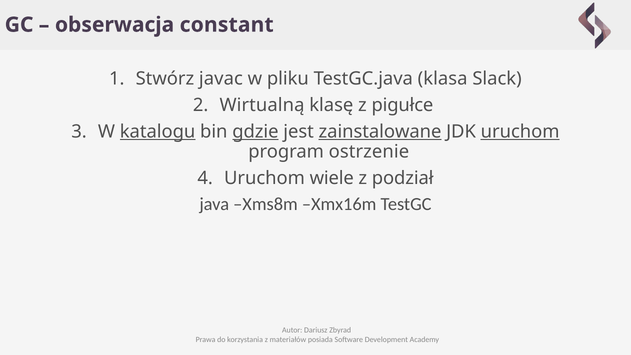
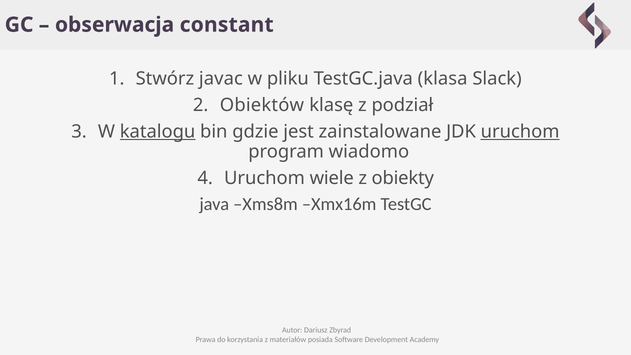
Wirtualną: Wirtualną -> Obiektów
pigułce: pigułce -> podział
gdzie underline: present -> none
zainstalowane underline: present -> none
ostrzenie: ostrzenie -> wiadomo
podział: podział -> obiekty
